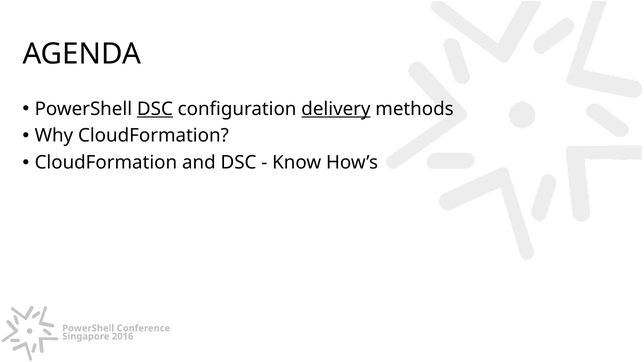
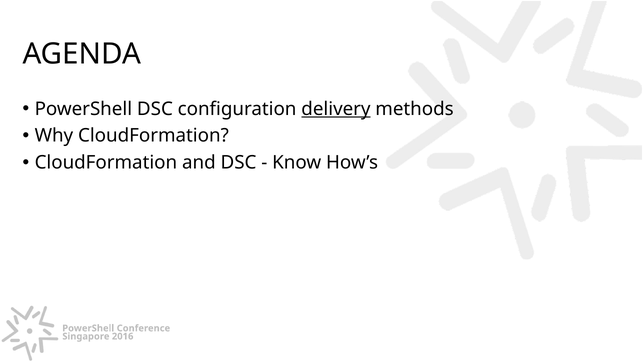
DSC at (155, 109) underline: present -> none
